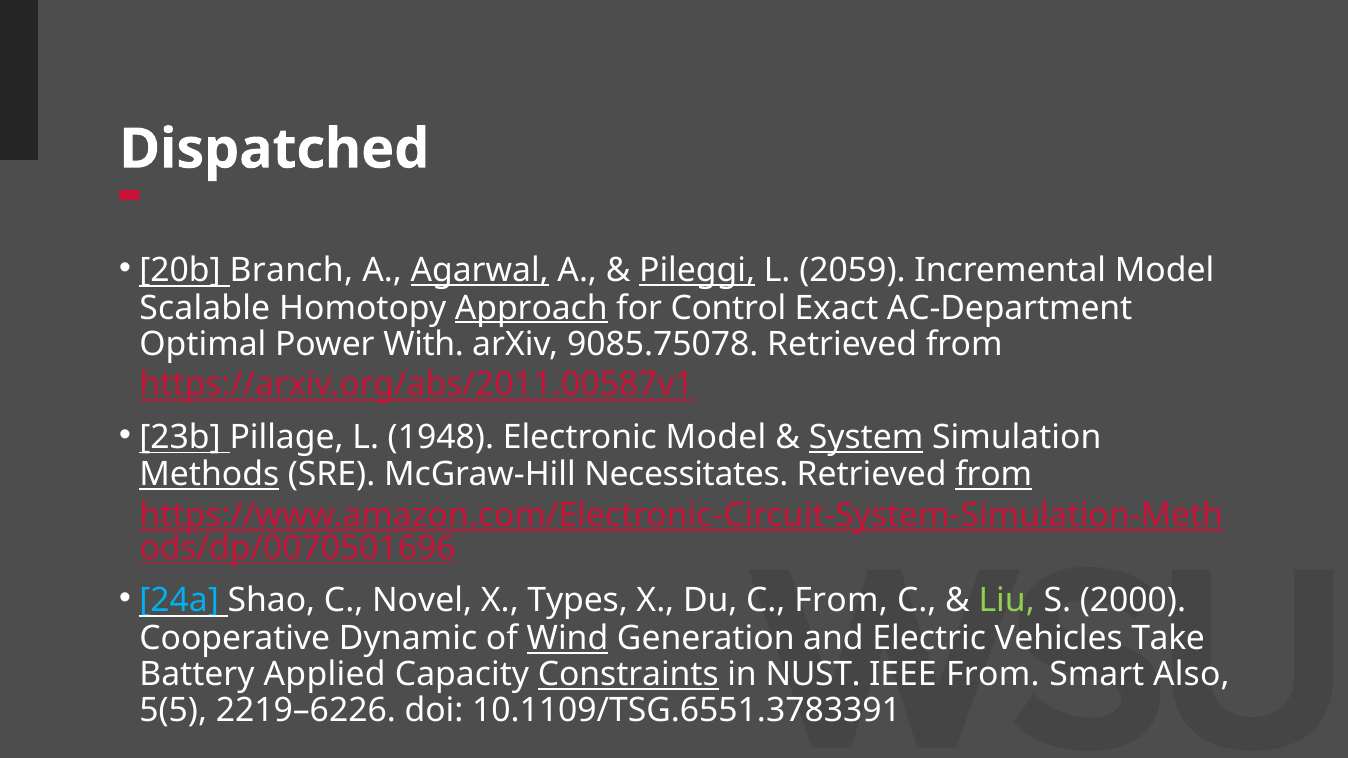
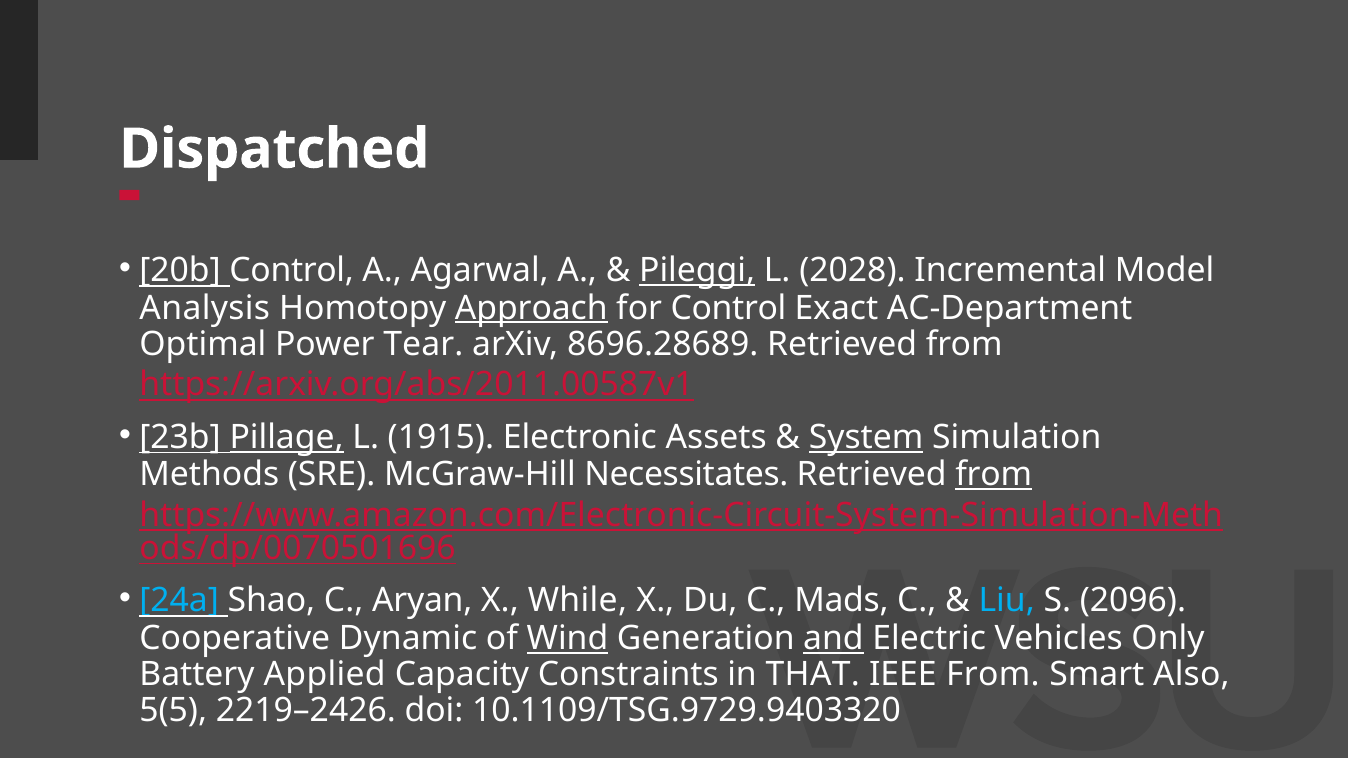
20b Branch: Branch -> Control
Agarwal underline: present -> none
2059: 2059 -> 2028
Scalable: Scalable -> Analysis
With: With -> Tear
9085.75078: 9085.75078 -> 8696.28689
Pillage underline: none -> present
1948: 1948 -> 1915
Electronic Model: Model -> Assets
Methods underline: present -> none
Novel: Novel -> Aryan
Types: Types -> While
C From: From -> Mads
Liu colour: light green -> light blue
2000: 2000 -> 2096
and underline: none -> present
Take: Take -> Only
Constraints underline: present -> none
NUST: NUST -> THAT
2219–6226: 2219–6226 -> 2219–2426
10.1109/TSG.6551.3783391: 10.1109/TSG.6551.3783391 -> 10.1109/TSG.9729.9403320
